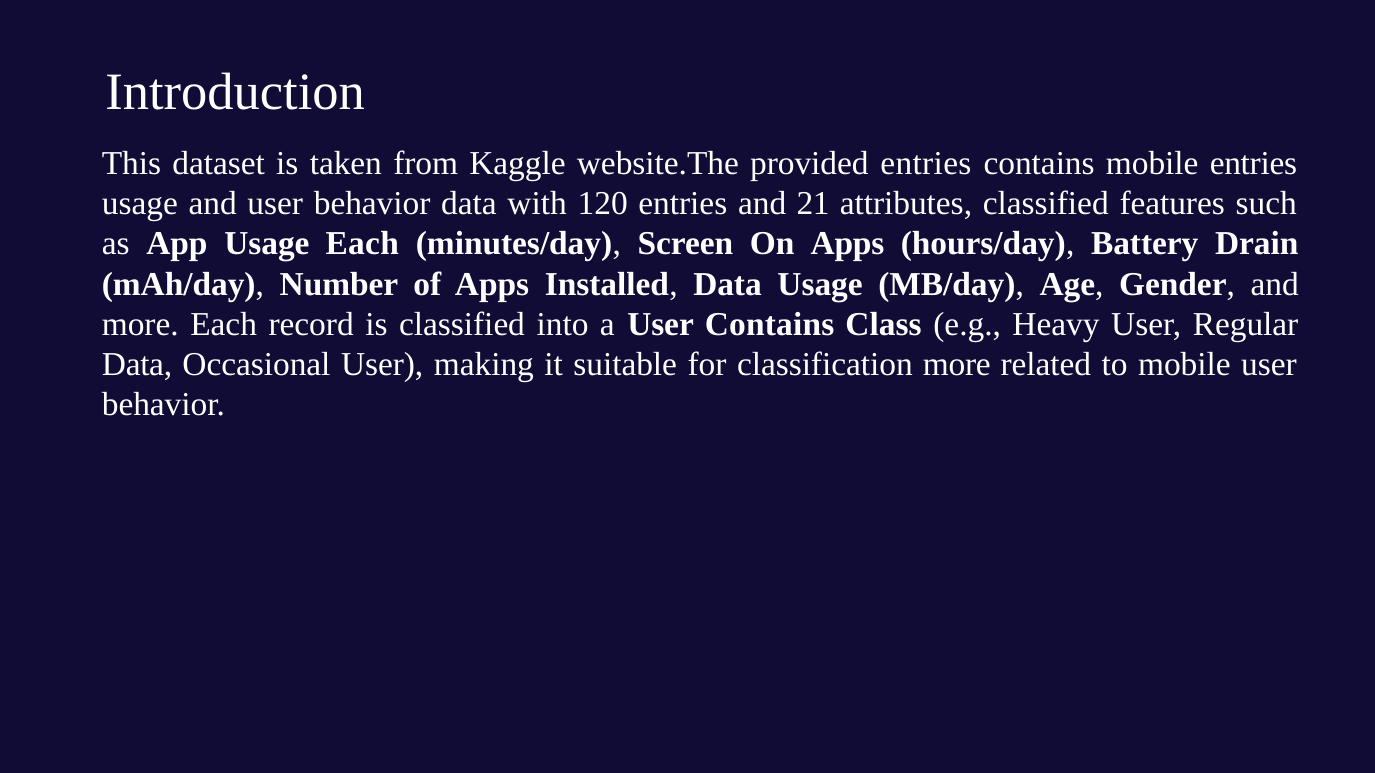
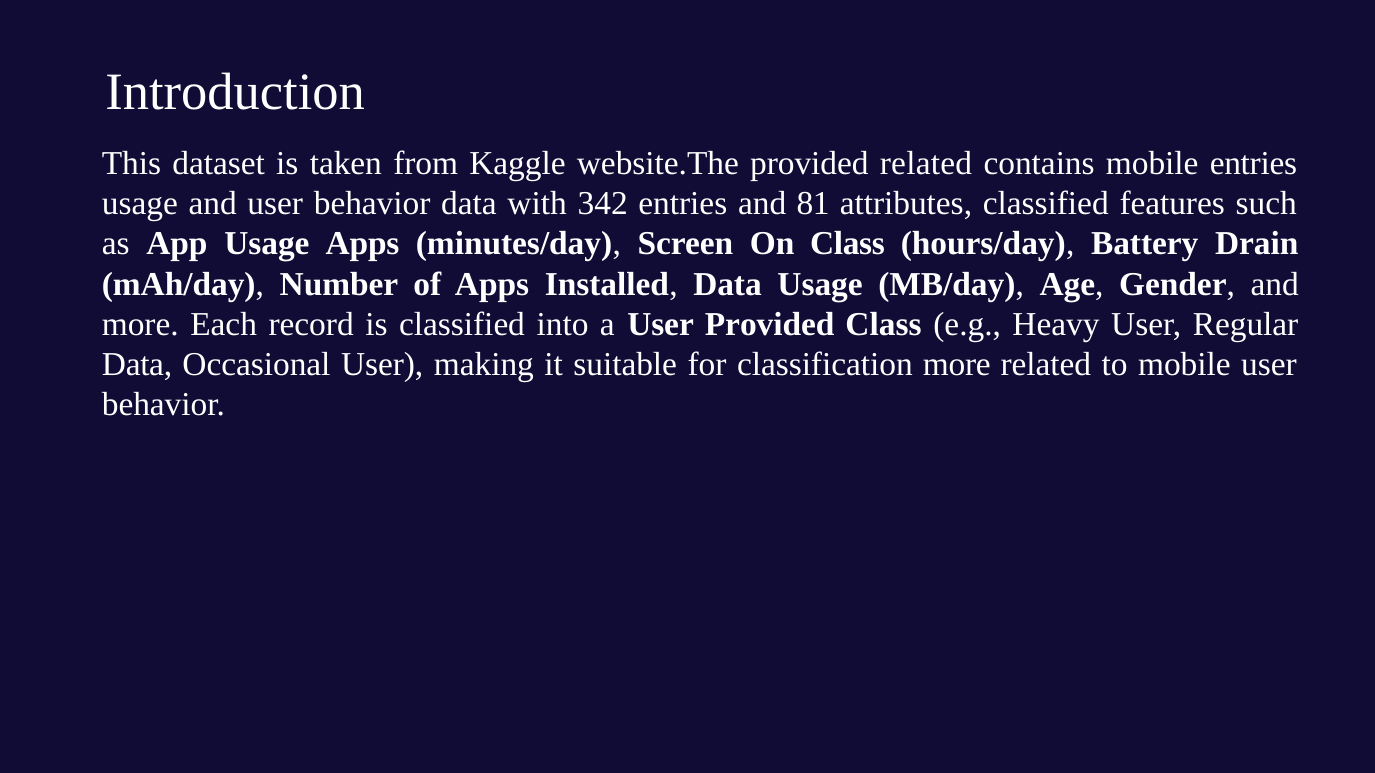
provided entries: entries -> related
120: 120 -> 342
21: 21 -> 81
Usage Each: Each -> Apps
On Apps: Apps -> Class
User Contains: Contains -> Provided
